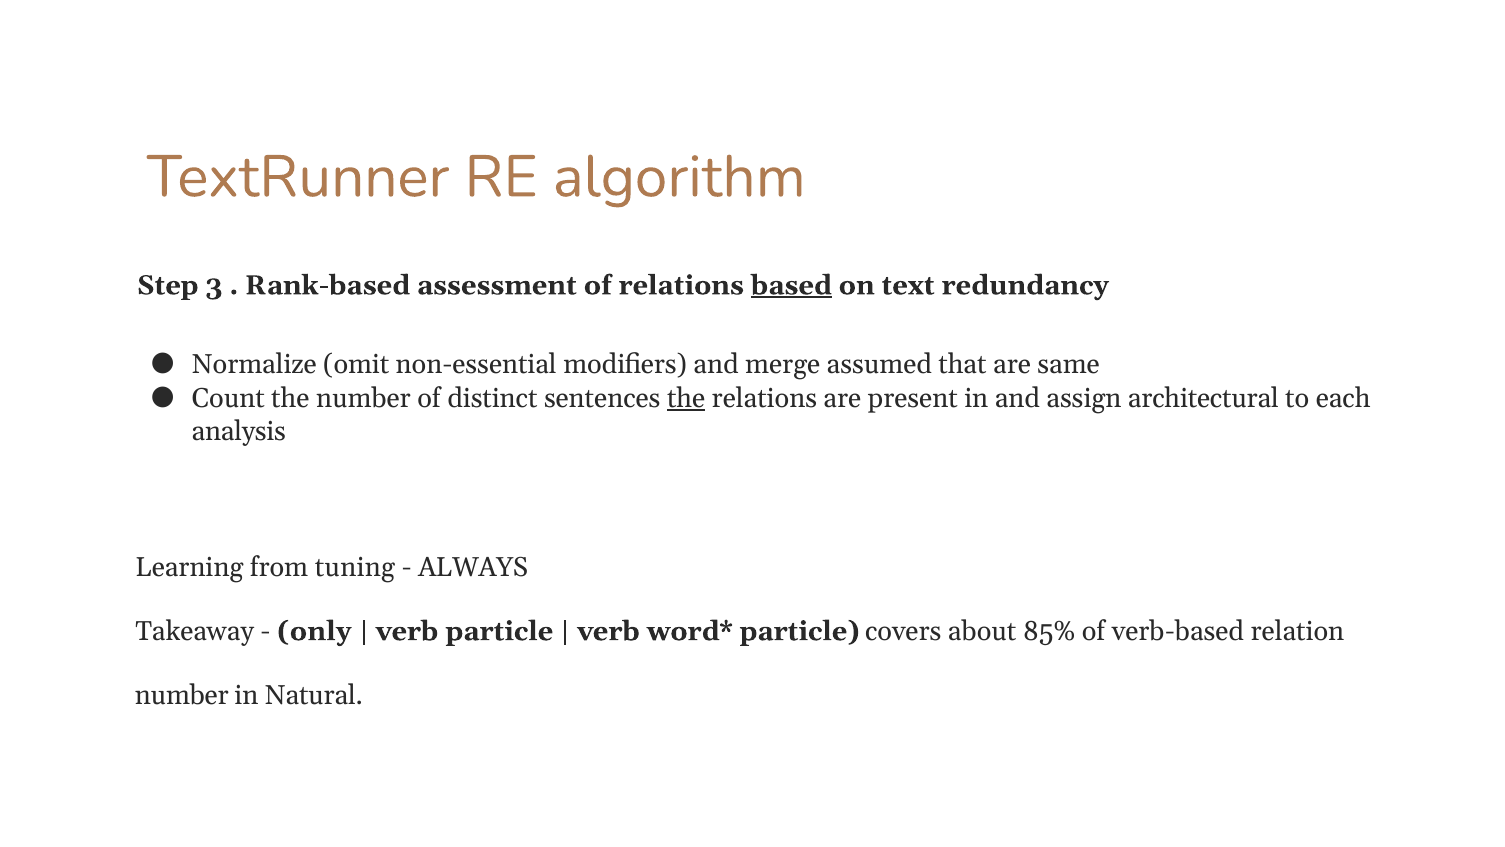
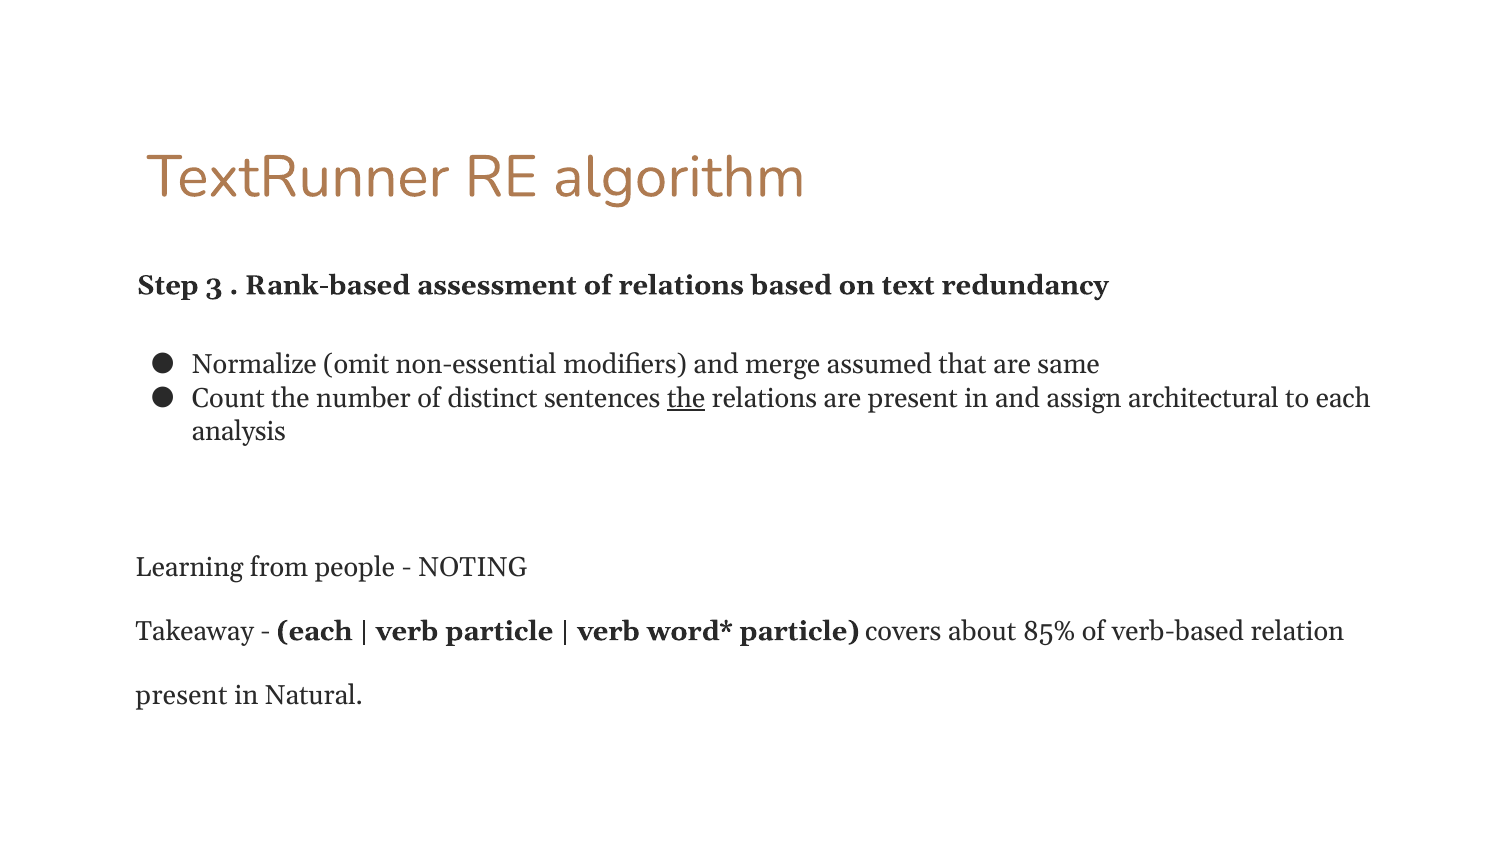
based underline: present -> none
tuning: tuning -> people
ALWAYS: ALWAYS -> NOTING
only at (314, 631): only -> each
number at (182, 695): number -> present
